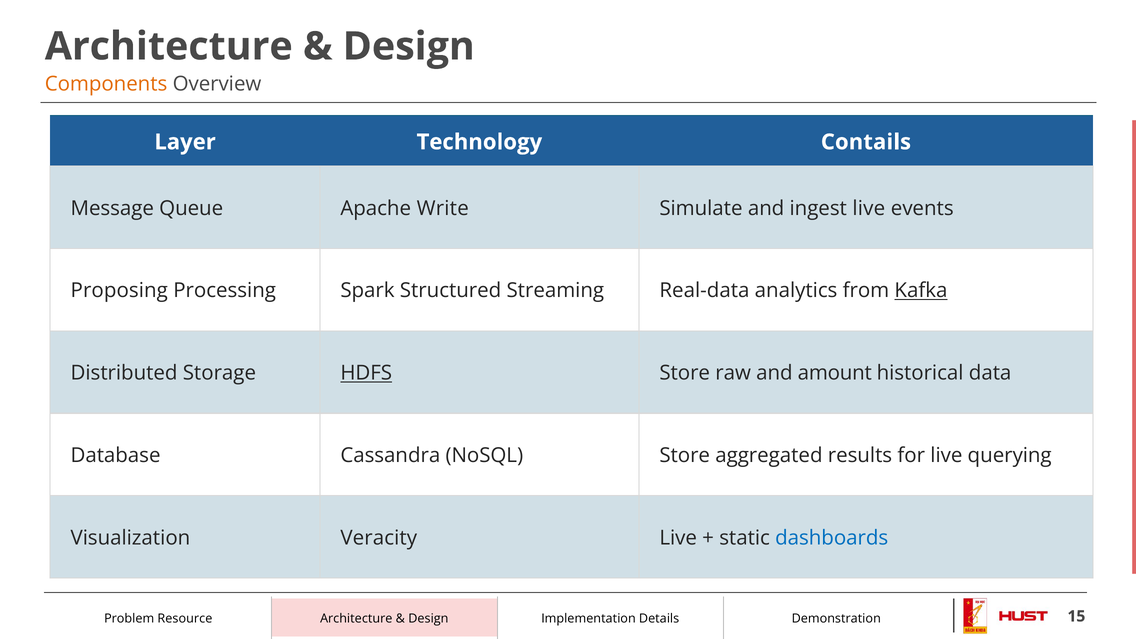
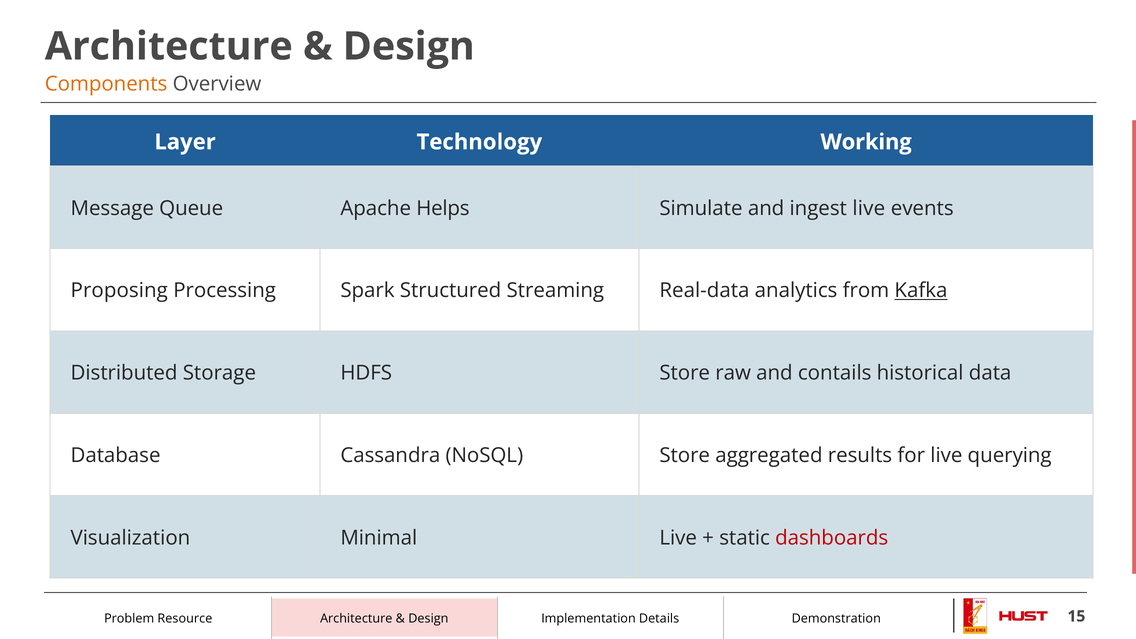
Contails: Contails -> Working
Write: Write -> Helps
HDFS underline: present -> none
amount: amount -> contails
Veracity: Veracity -> Minimal
dashboards colour: blue -> red
